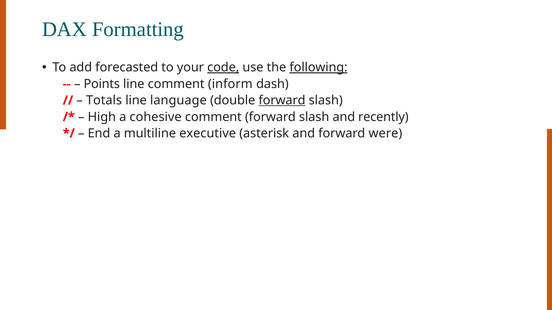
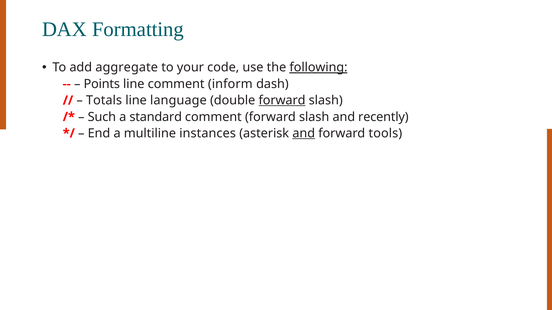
forecasted: forecasted -> aggregate
code underline: present -> none
High: High -> Such
cohesive: cohesive -> standard
executive: executive -> instances
and at (304, 134) underline: none -> present
were: were -> tools
